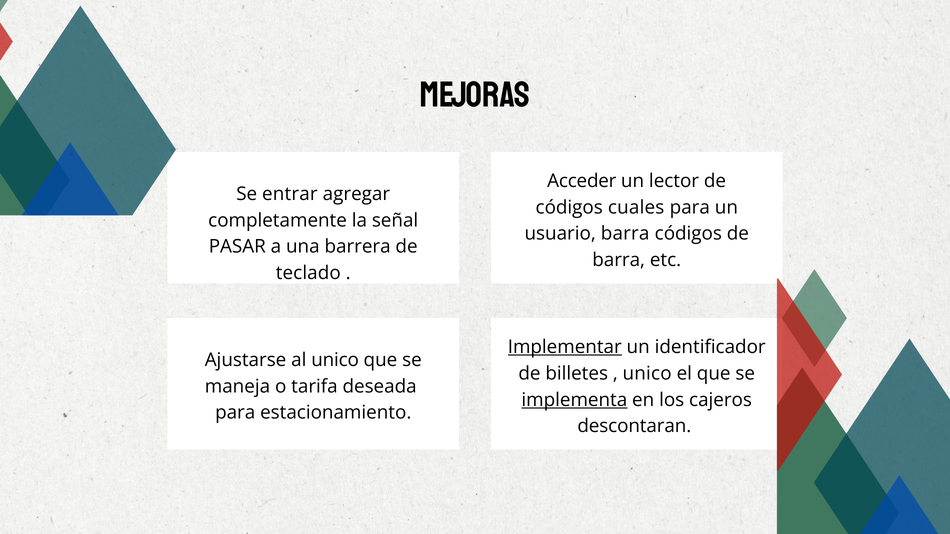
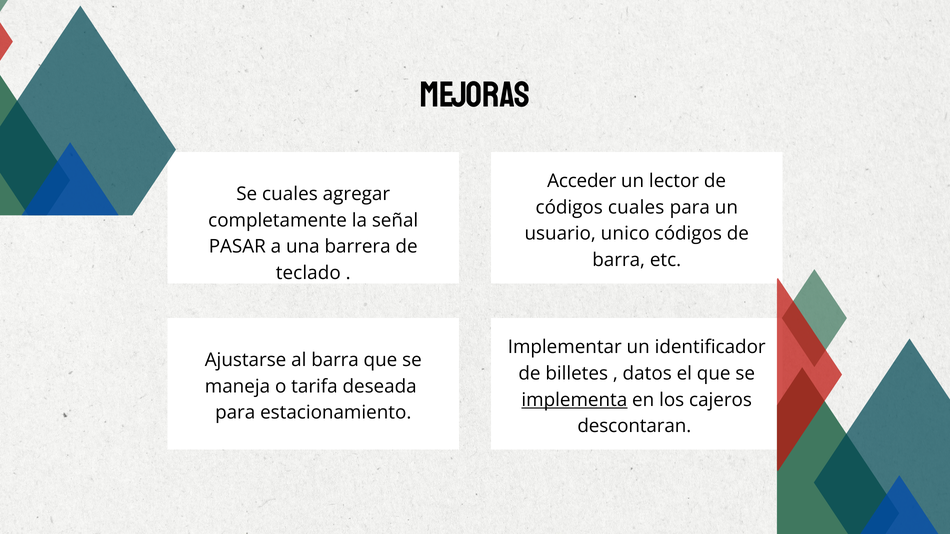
Se entrar: entrar -> cuales
usuario barra: barra -> unico
Implementar underline: present -> none
al unico: unico -> barra
unico at (647, 374): unico -> datos
